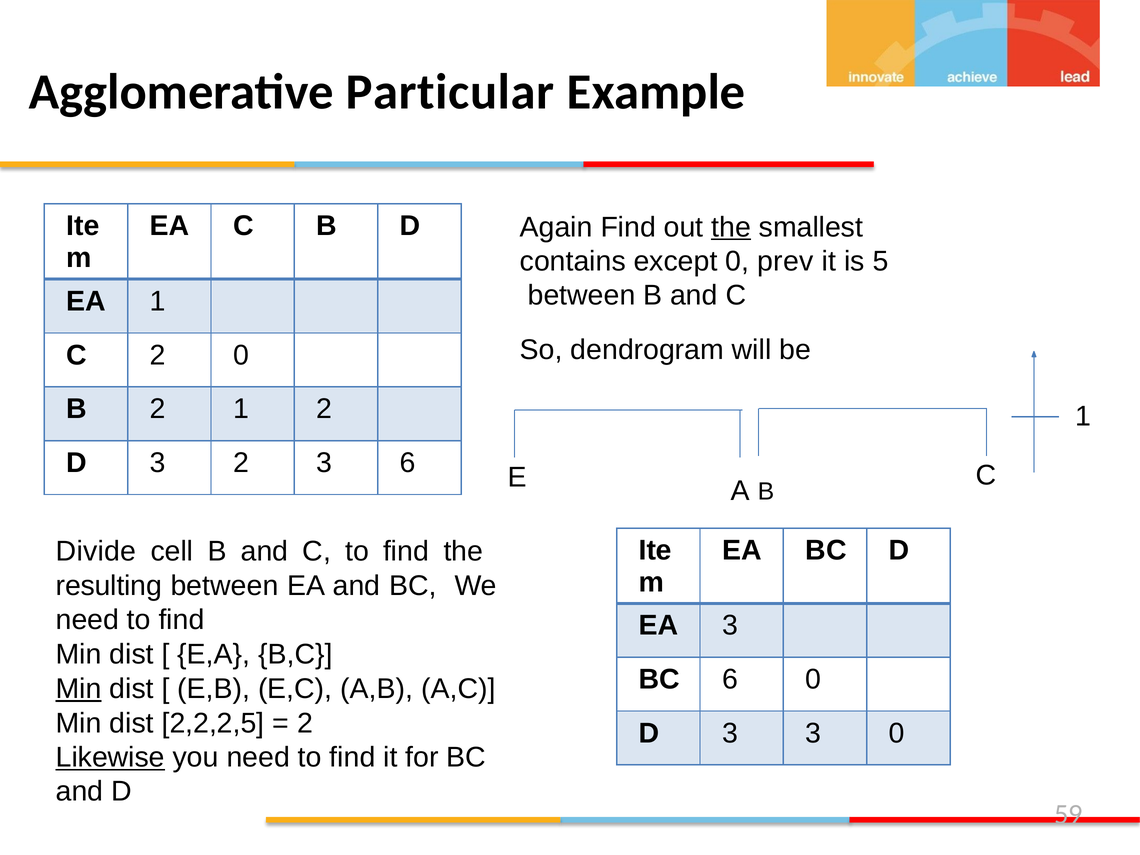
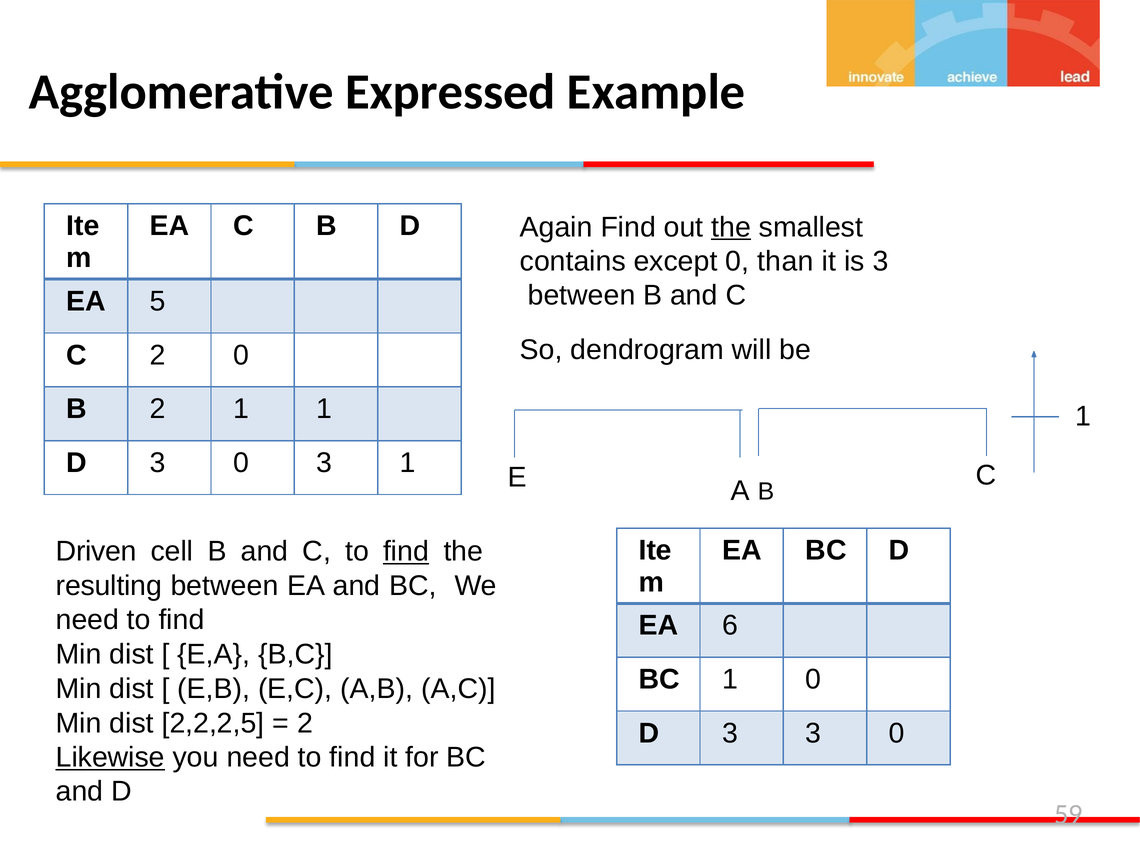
Particular: Particular -> Expressed
prev: prev -> than
is 5: 5 -> 3
EA 1: 1 -> 5
1 2: 2 -> 1
D 3 2: 2 -> 0
3 6: 6 -> 1
Divide: Divide -> Driven
find at (406, 551) underline: none -> present
EA 3: 3 -> 6
BC 6: 6 -> 1
Min at (79, 689) underline: present -> none
